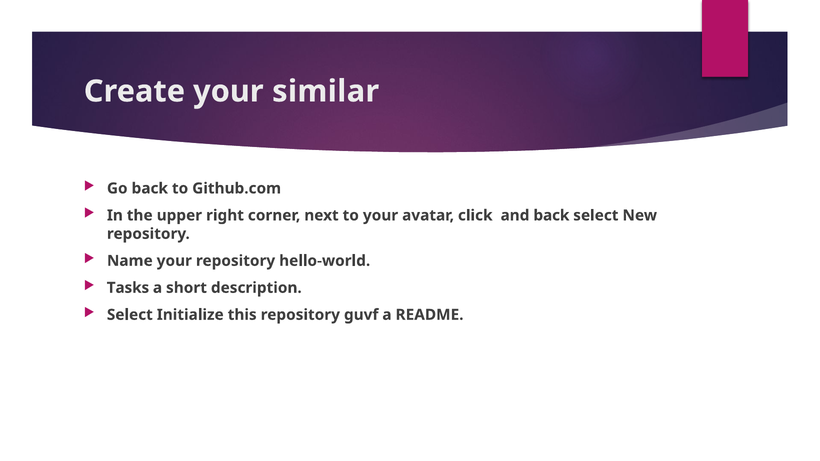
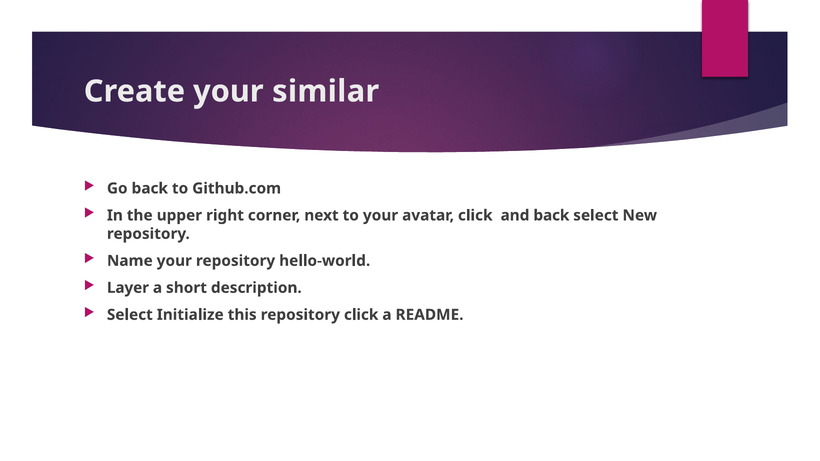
Tasks: Tasks -> Layer
repository guvf: guvf -> click
